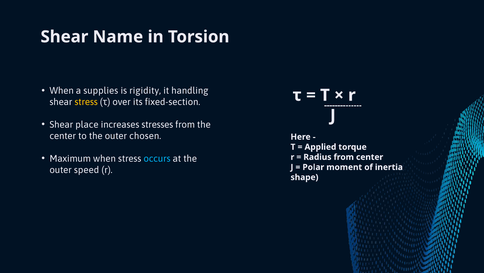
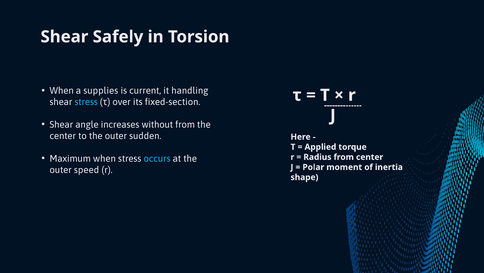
Name: Name -> Safely
rigidity: rigidity -> current
stress at (86, 102) colour: yellow -> light blue
place: place -> angle
stresses: stresses -> without
chosen: chosen -> sudden
